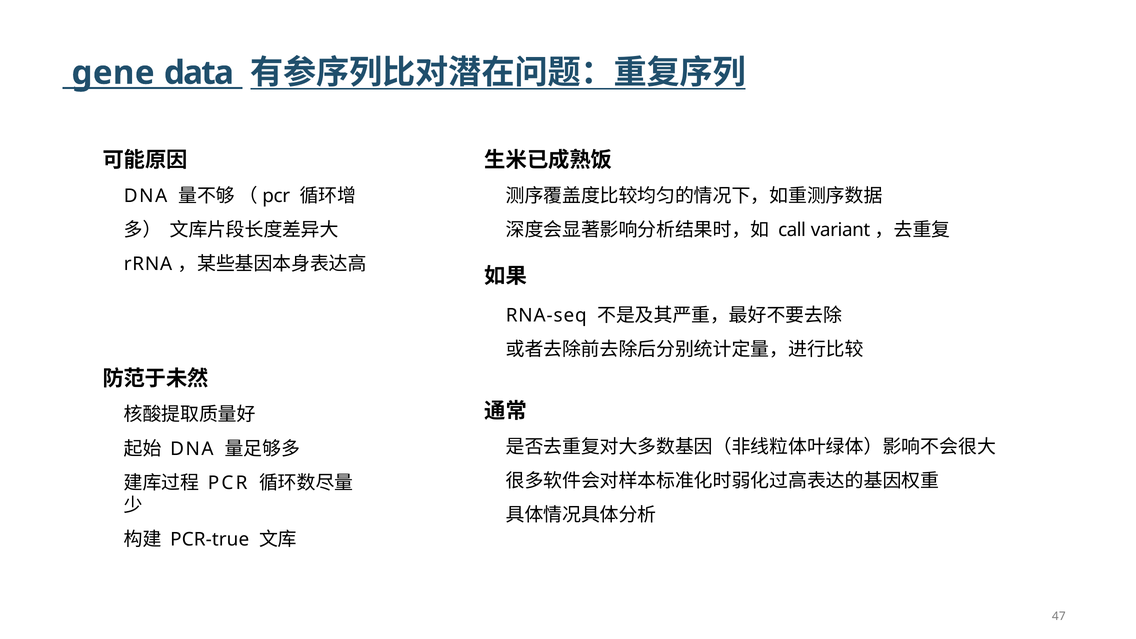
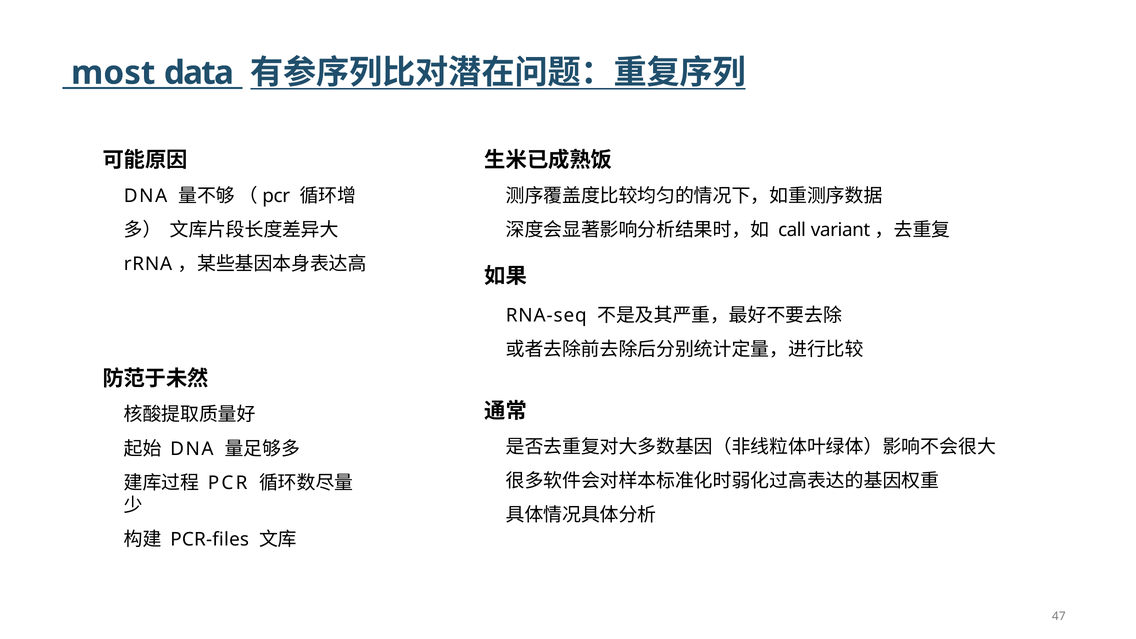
gene: gene -> most
PCR-true: PCR-true -> PCR-files
